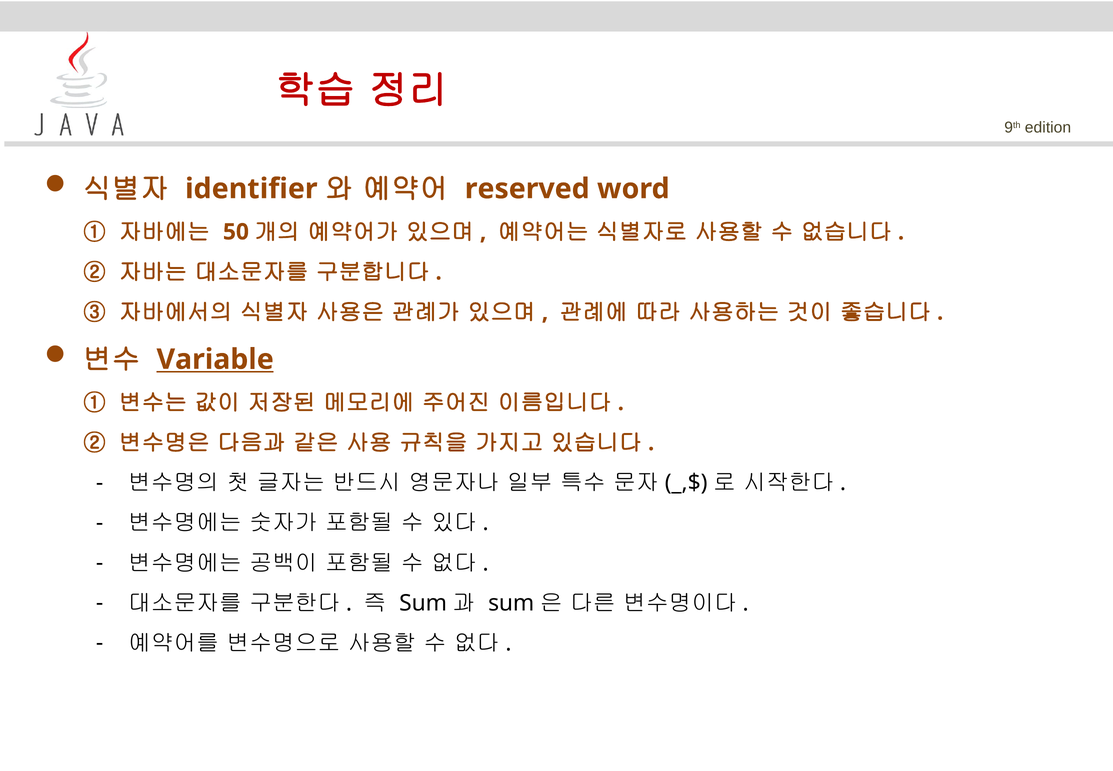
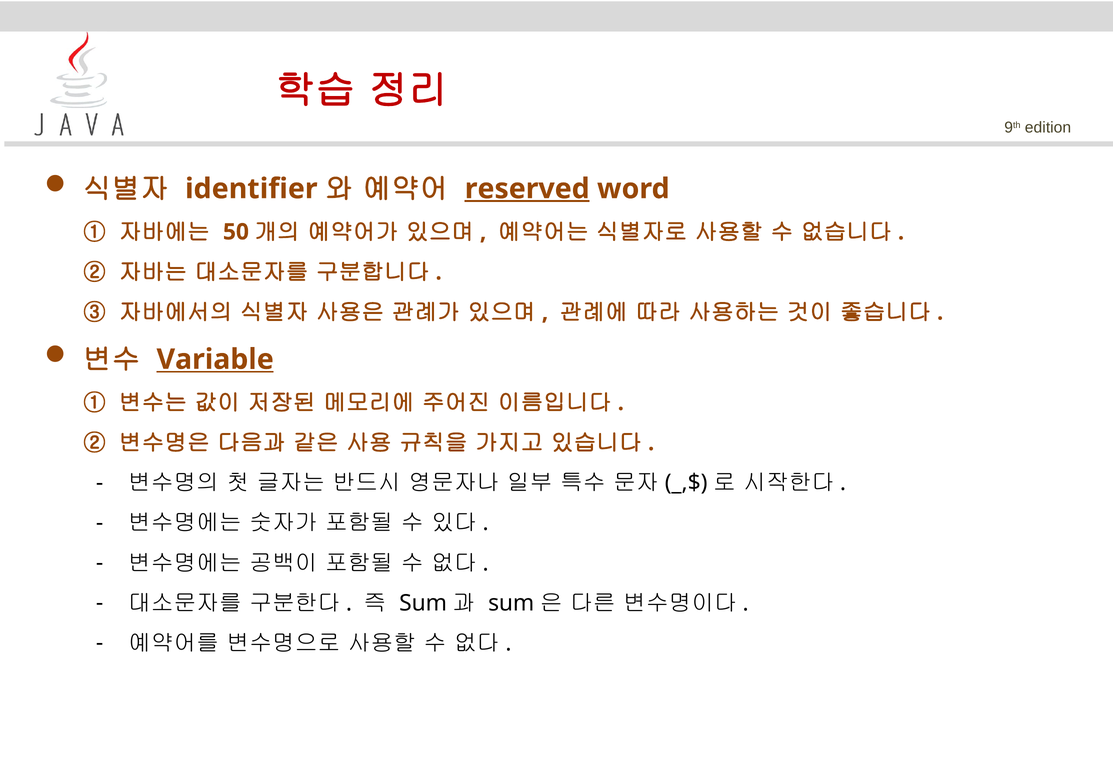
reserved underline: none -> present
